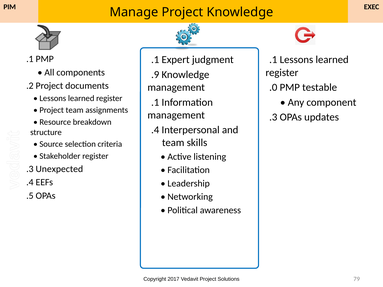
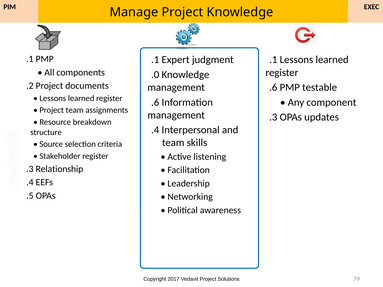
.9: .9 -> .0
.0 at (273, 87): .0 -> .6
.1 at (155, 102): .1 -> .6
Unexpected: Unexpected -> Relationship
